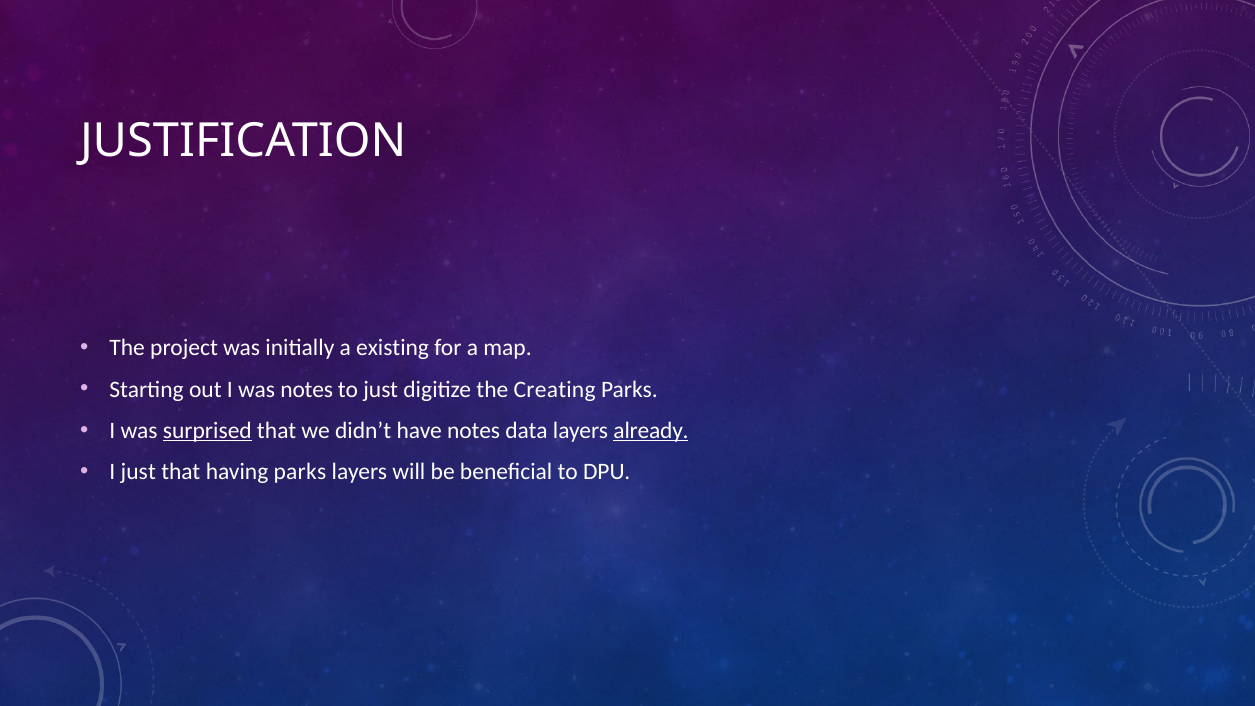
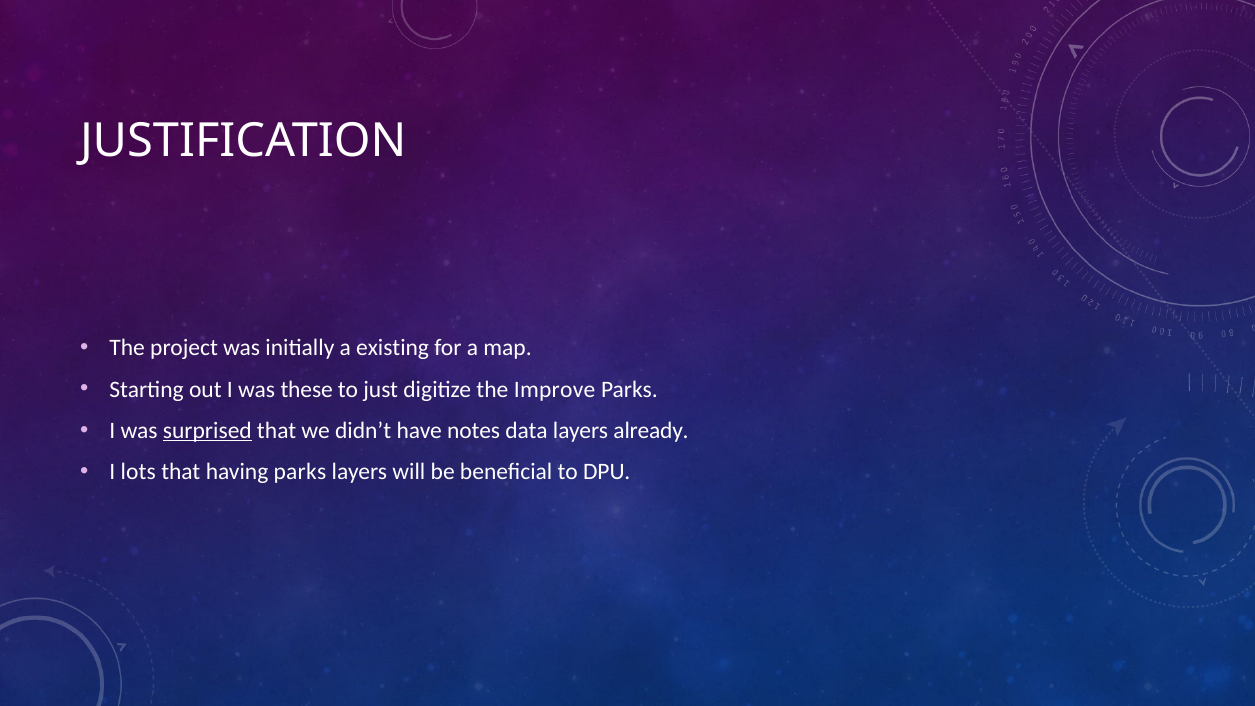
was notes: notes -> these
Creating: Creating -> Improve
already underline: present -> none
I just: just -> lots
